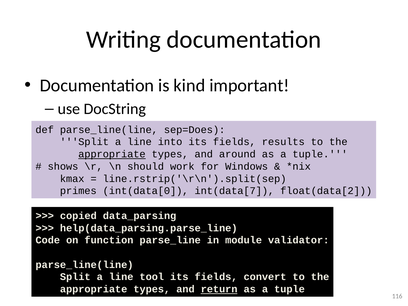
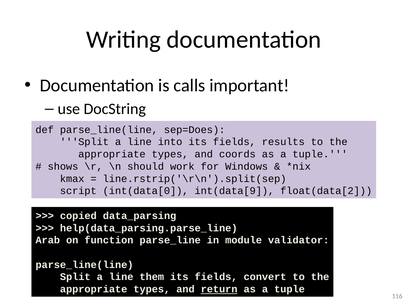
kind: kind -> calls
appropriate at (112, 154) underline: present -> none
around: around -> coords
primes: primes -> script
int(data[7: int(data[7 -> int(data[9
Code: Code -> Arab
tool: tool -> them
